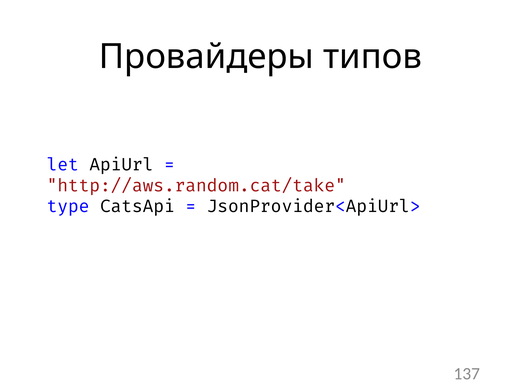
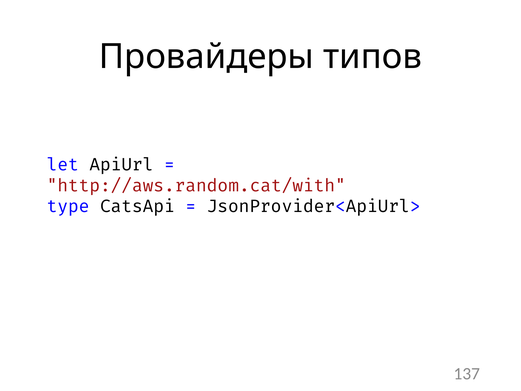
http://aws.random.cat/take: http://aws.random.cat/take -> http://aws.random.cat/with
